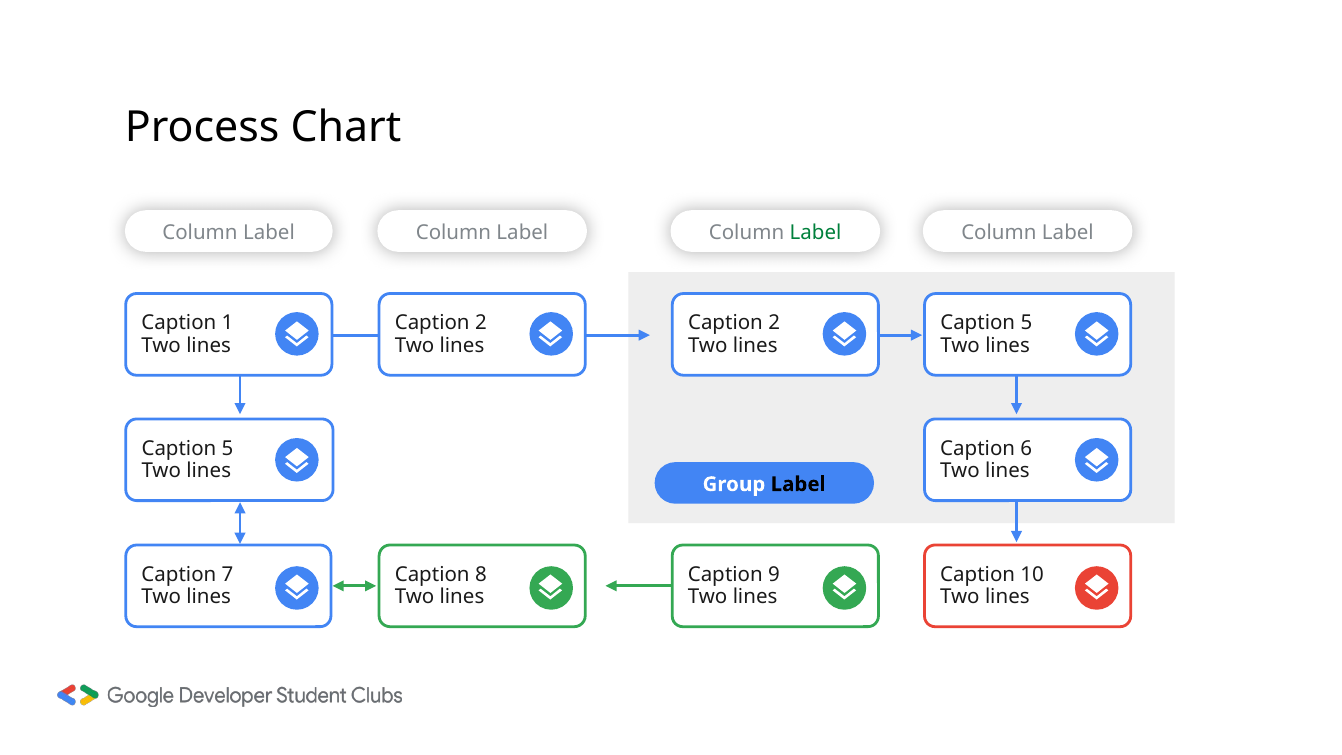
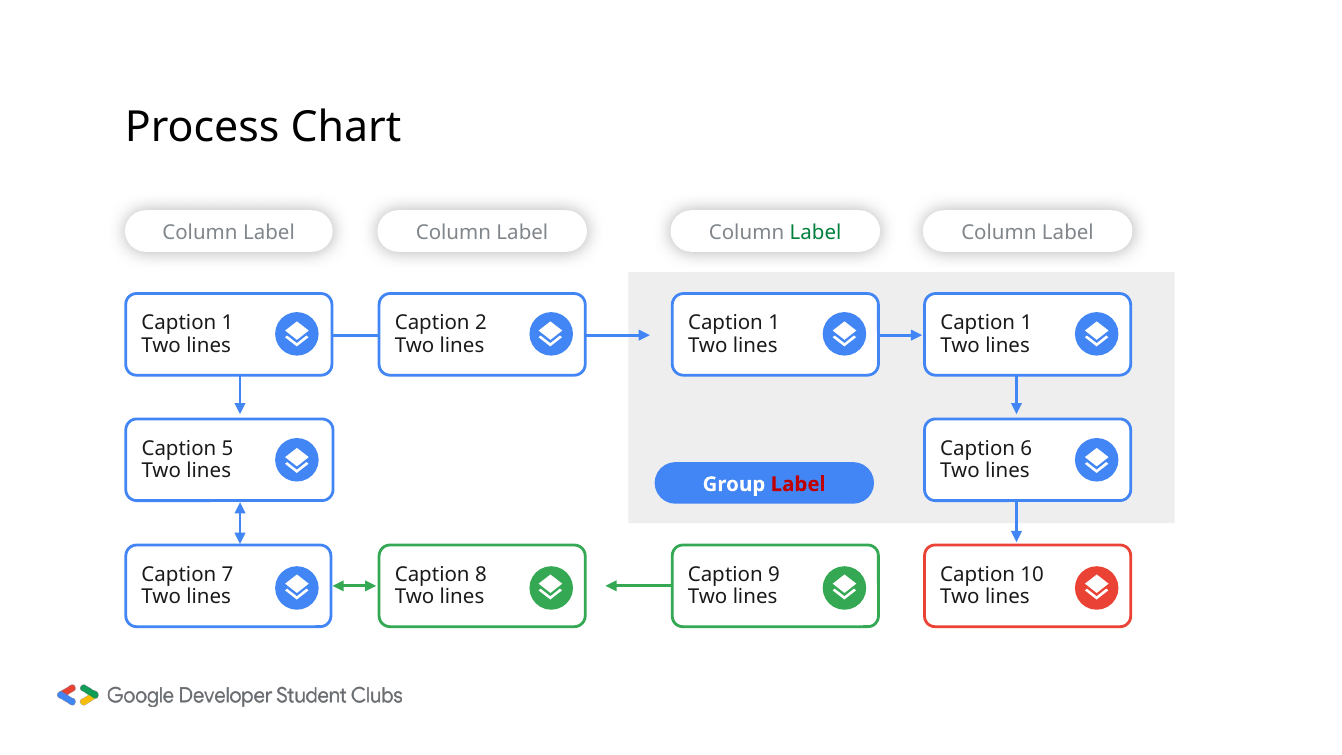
2 at (774, 323): 2 -> 1
5 at (1026, 323): 5 -> 1
Label at (798, 484) colour: black -> red
